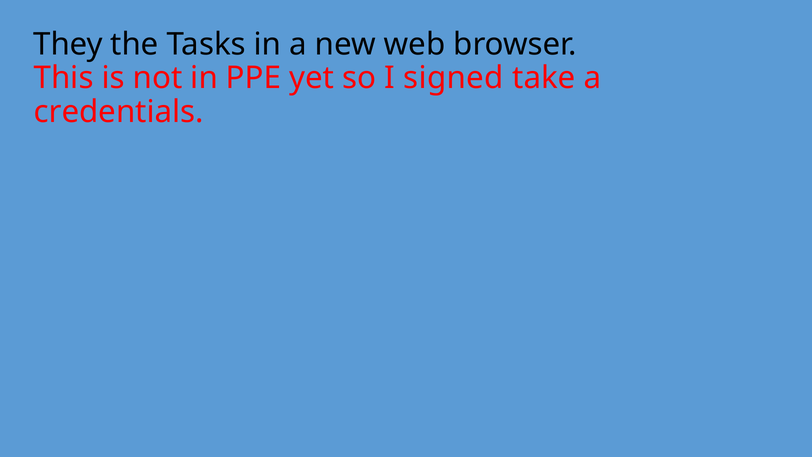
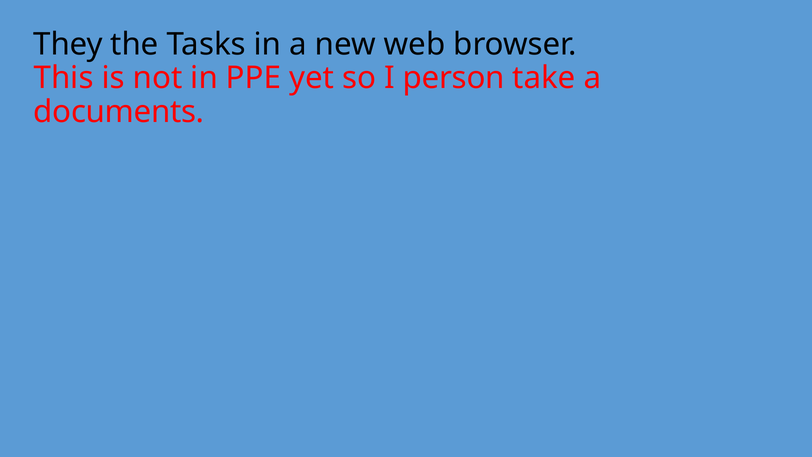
signed: signed -> person
credentials: credentials -> documents
